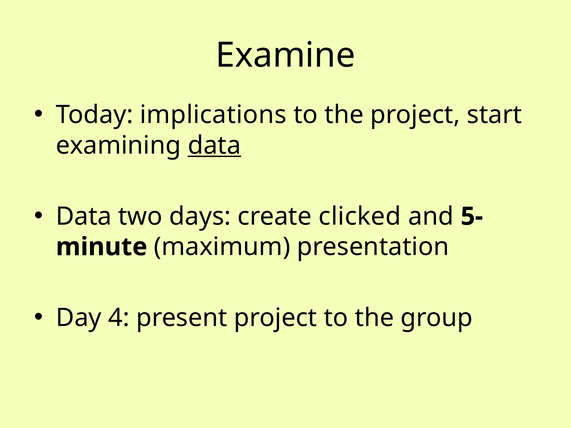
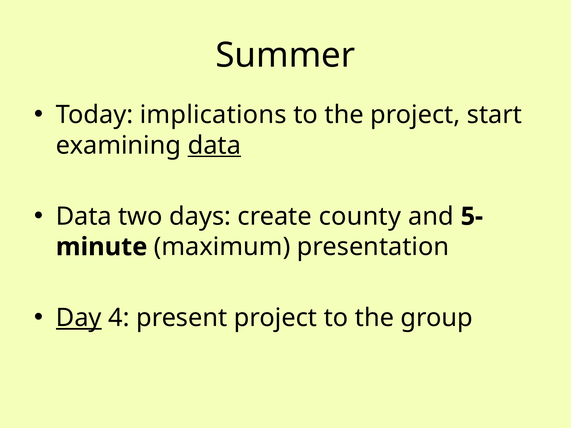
Examine: Examine -> Summer
clicked: clicked -> county
Day underline: none -> present
